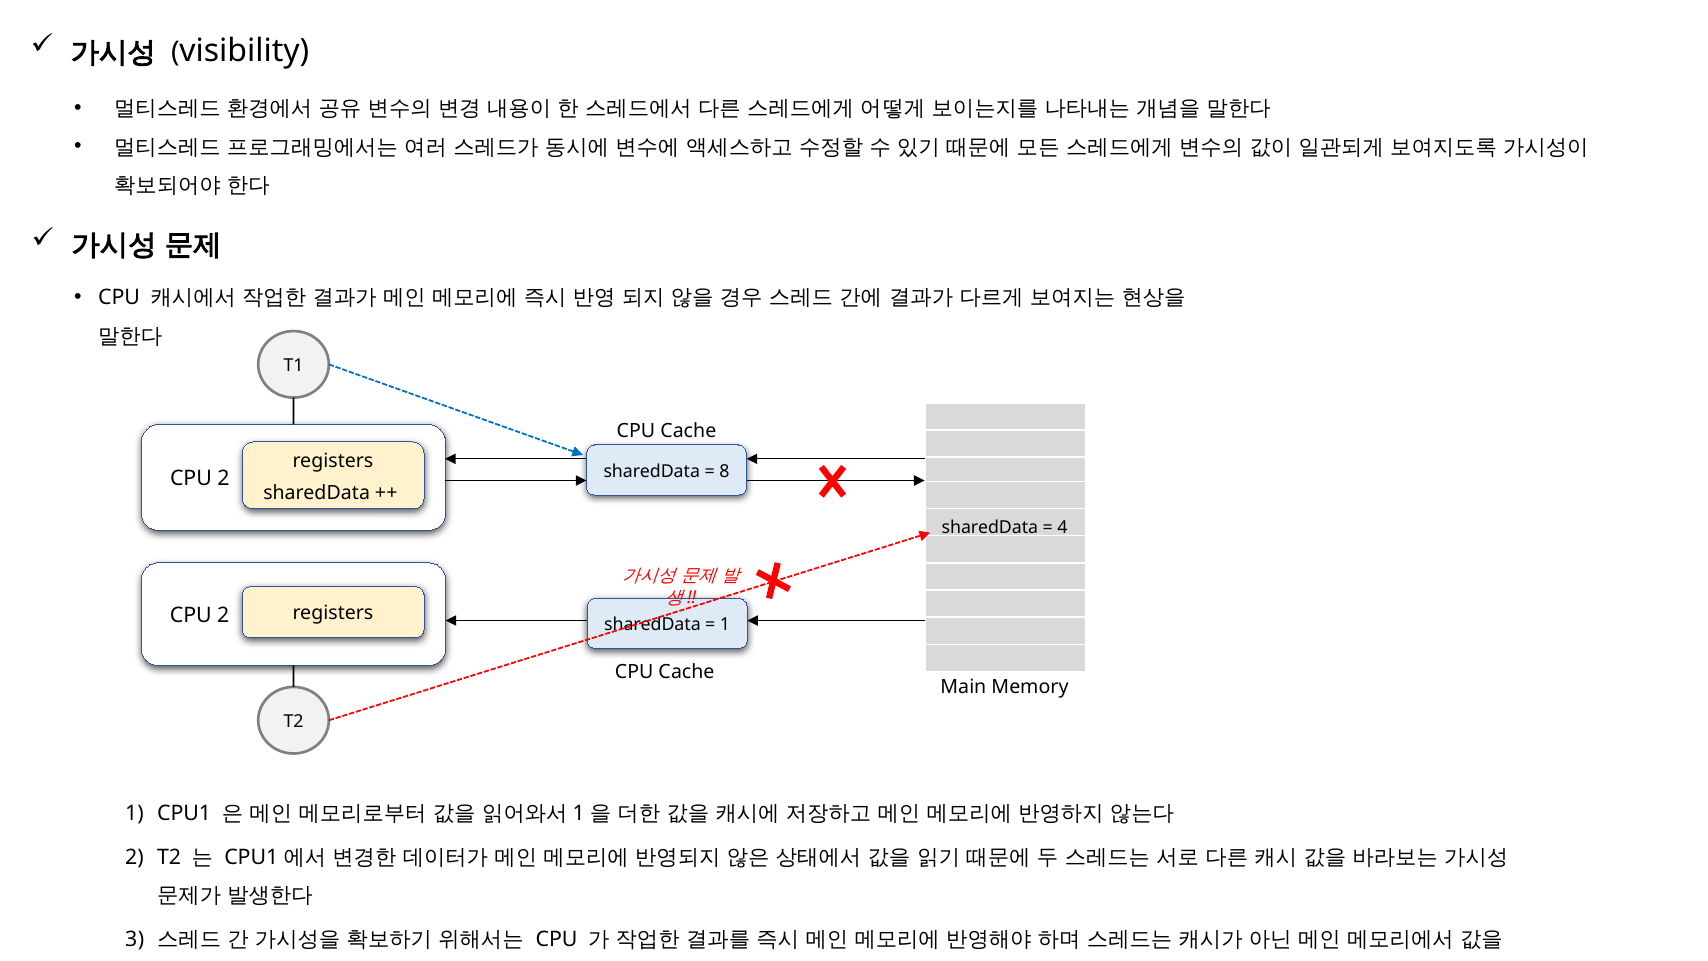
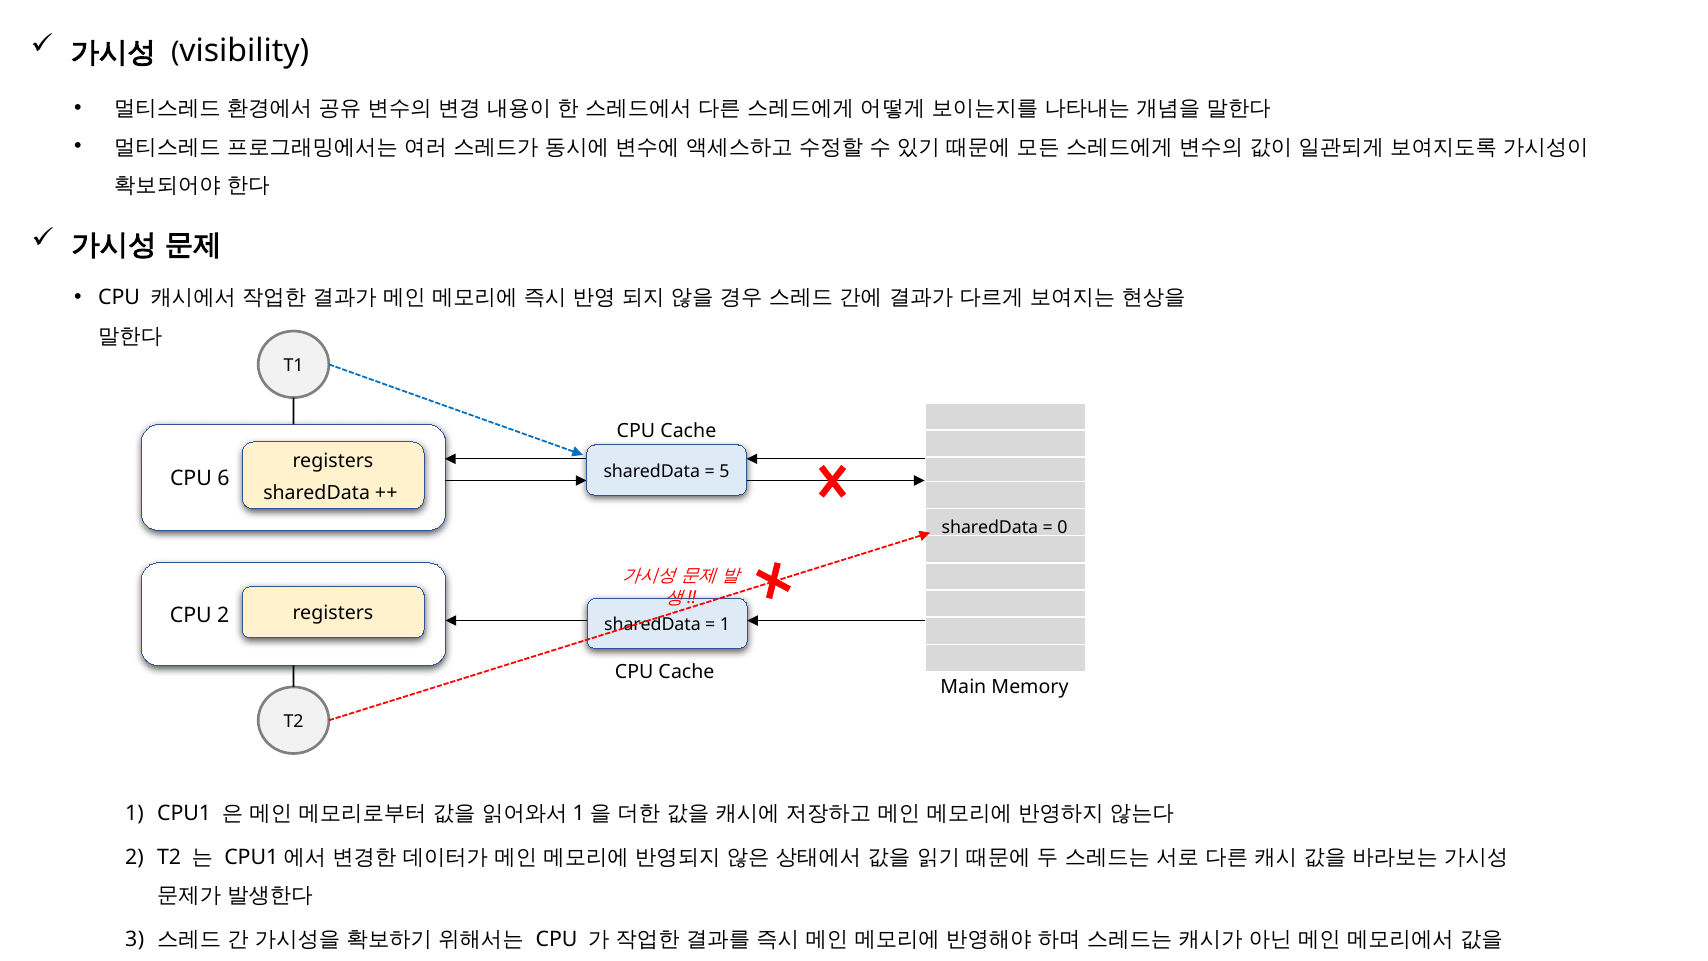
2 at (223, 479): 2 -> 6
8: 8 -> 5
4: 4 -> 0
